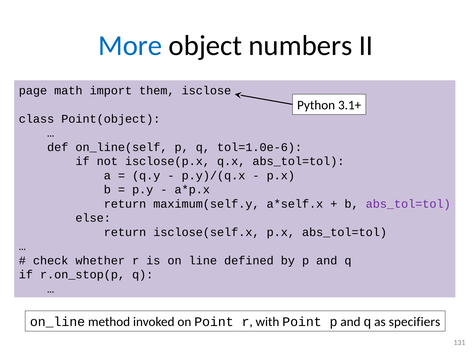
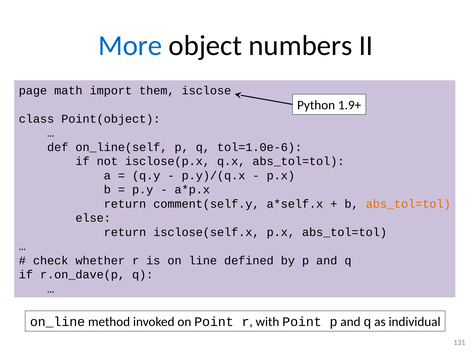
3.1+: 3.1+ -> 1.9+
maximum(self.y: maximum(self.y -> comment(self.y
abs_tol=tol at (408, 204) colour: purple -> orange
r.on_stop(p: r.on_stop(p -> r.on_dave(p
specifiers: specifiers -> individual
